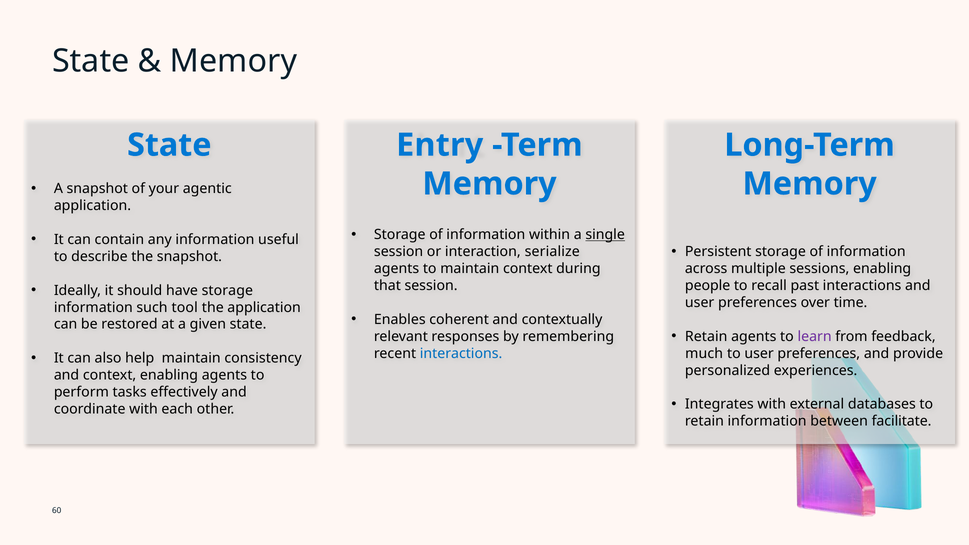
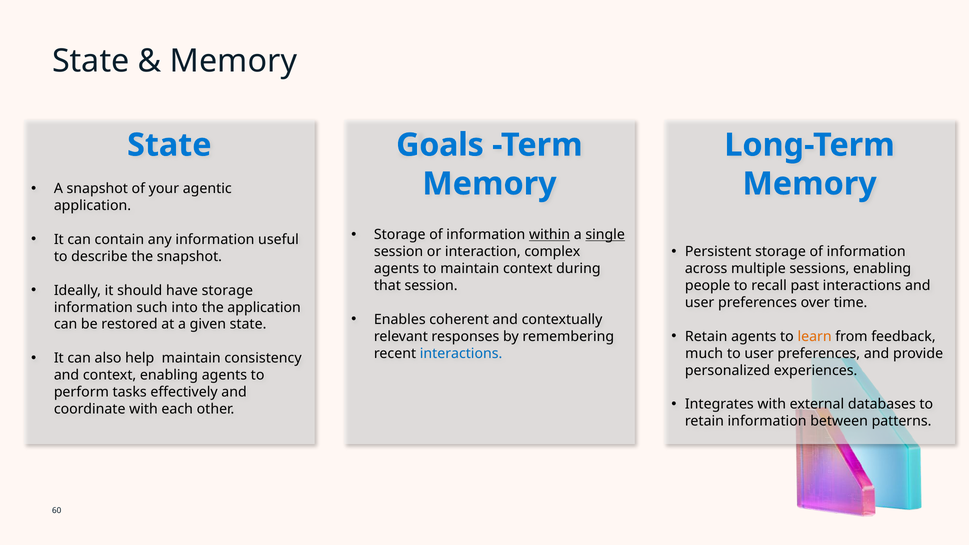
Entry: Entry -> Goals
within underline: none -> present
serialize: serialize -> complex
tool: tool -> into
learn colour: purple -> orange
facilitate: facilitate -> patterns
